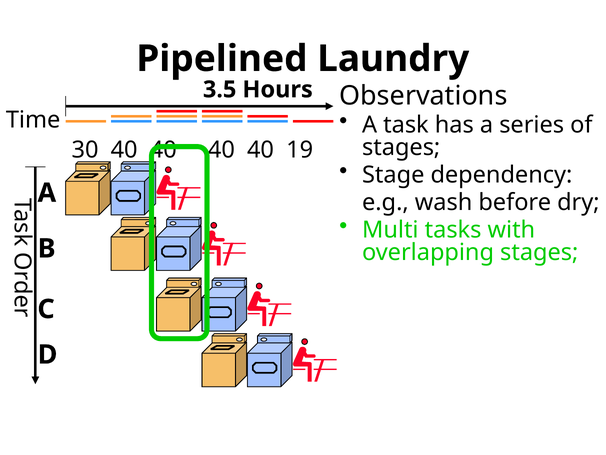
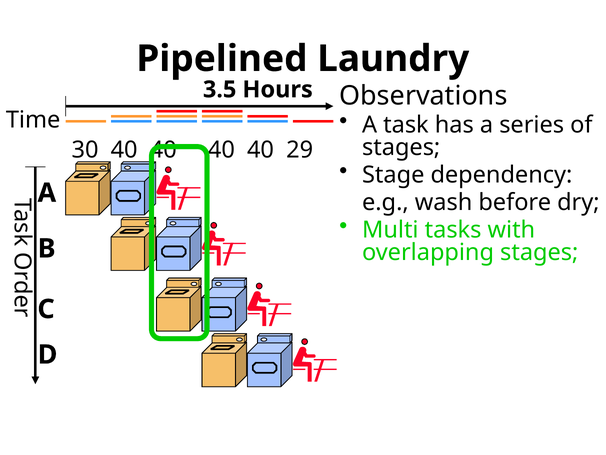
19: 19 -> 29
